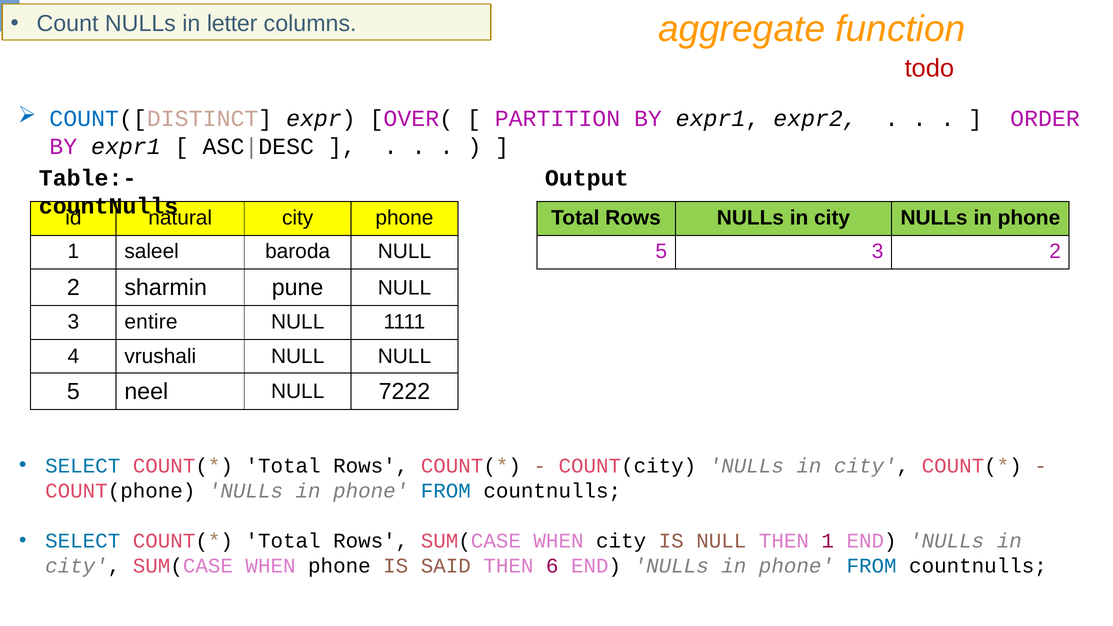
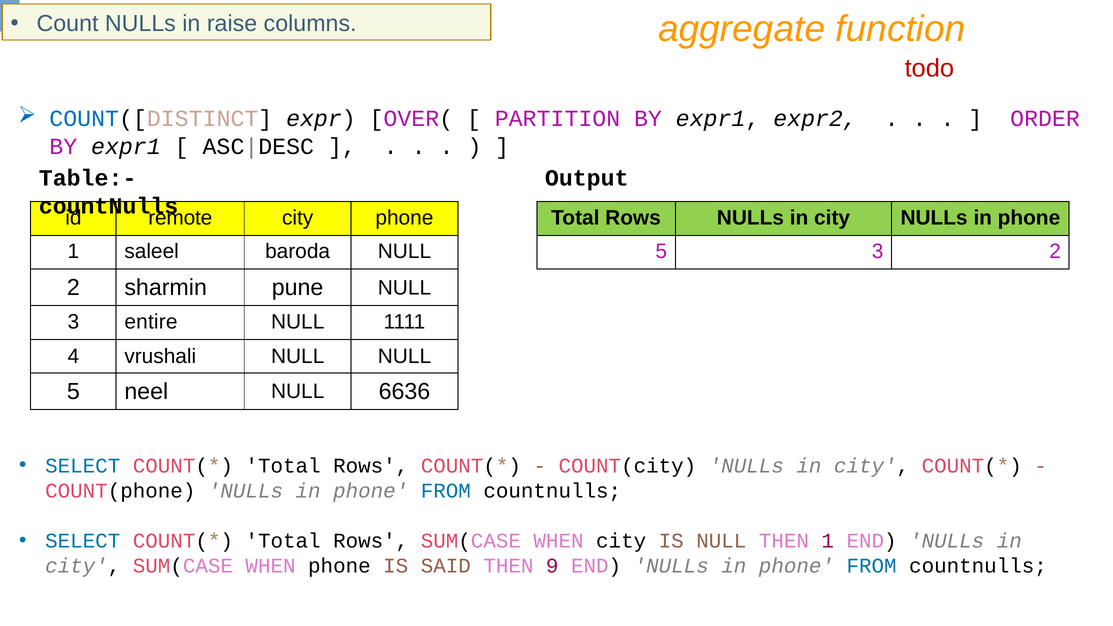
letter: letter -> raise
natural: natural -> remote
7222: 7222 -> 6636
6: 6 -> 9
